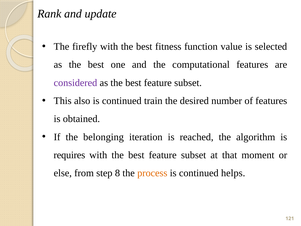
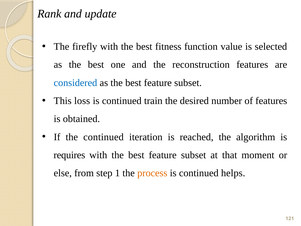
computational: computational -> reconstruction
considered colour: purple -> blue
also: also -> loss
the belonging: belonging -> continued
8: 8 -> 1
